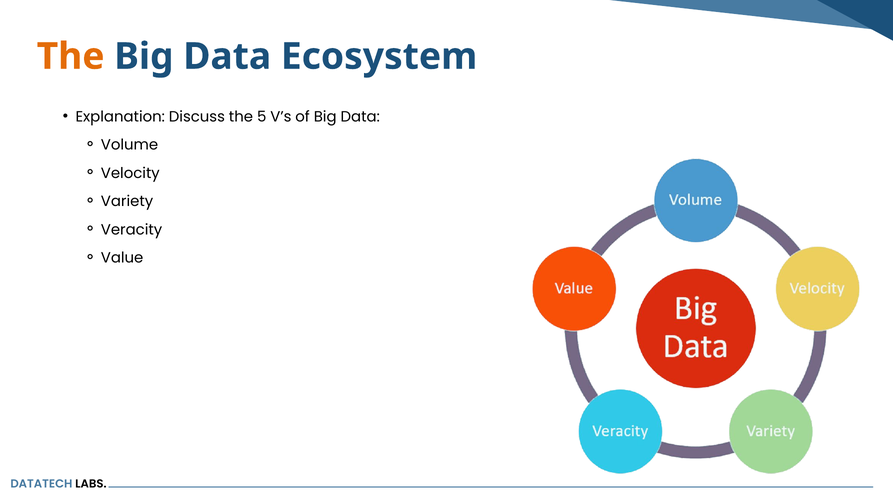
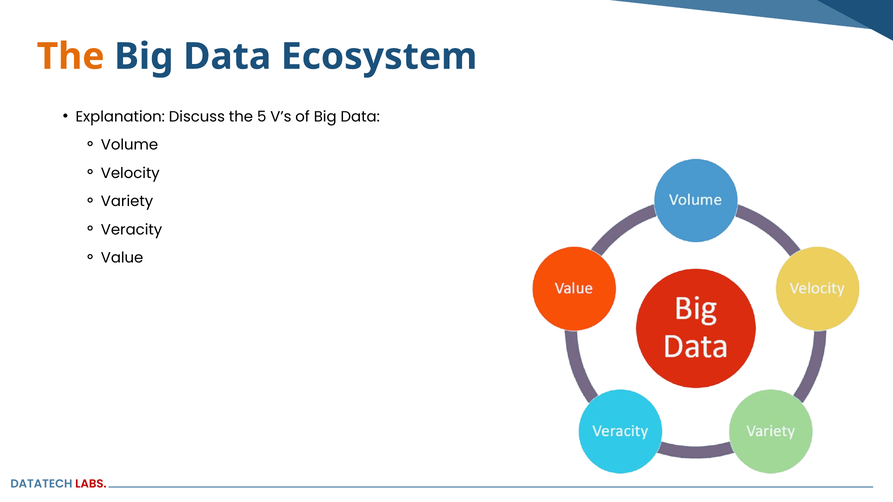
LABS colour: black -> red
